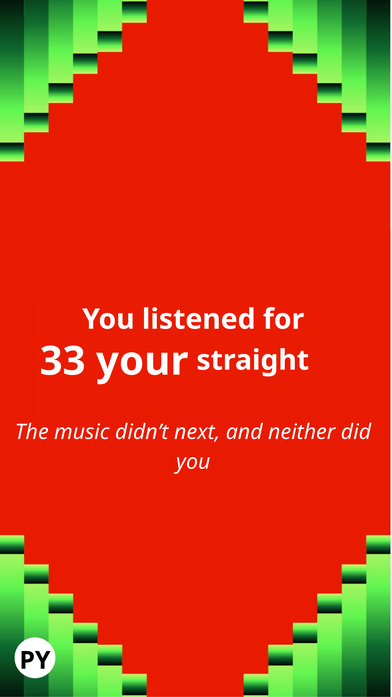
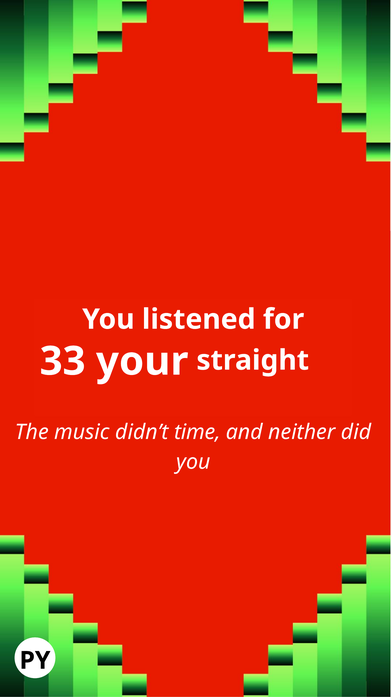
next: next -> time
